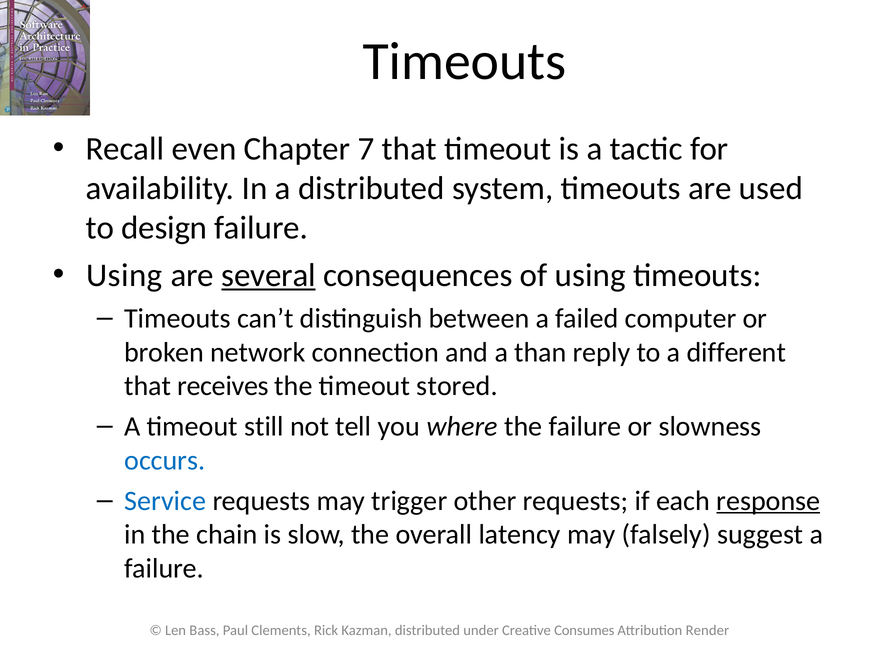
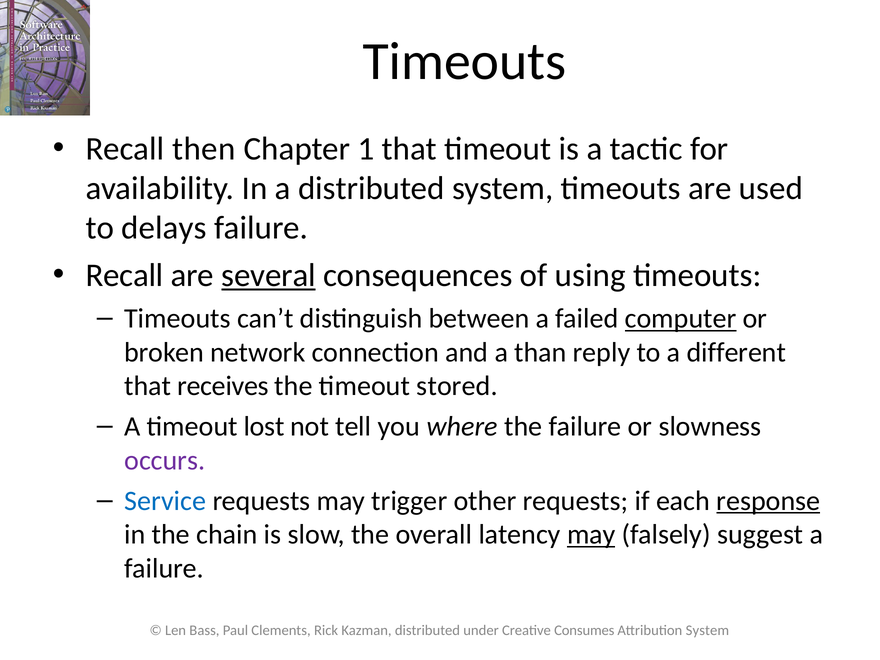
even: even -> then
7: 7 -> 1
design: design -> delays
Using at (124, 275): Using -> Recall
computer underline: none -> present
still: still -> lost
occurs colour: blue -> purple
may at (591, 535) underline: none -> present
Attribution Render: Render -> System
